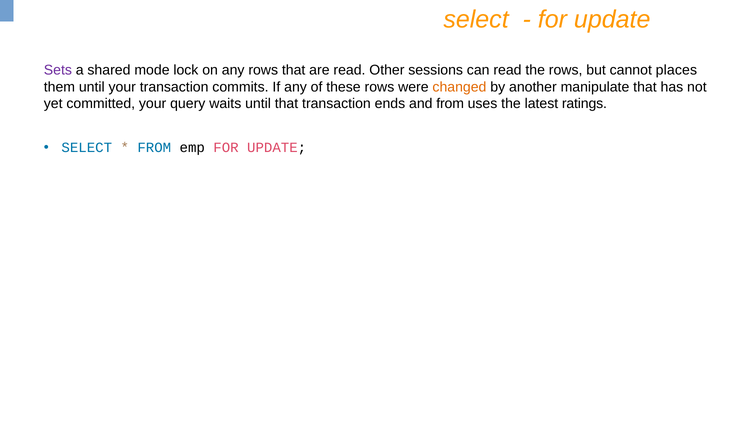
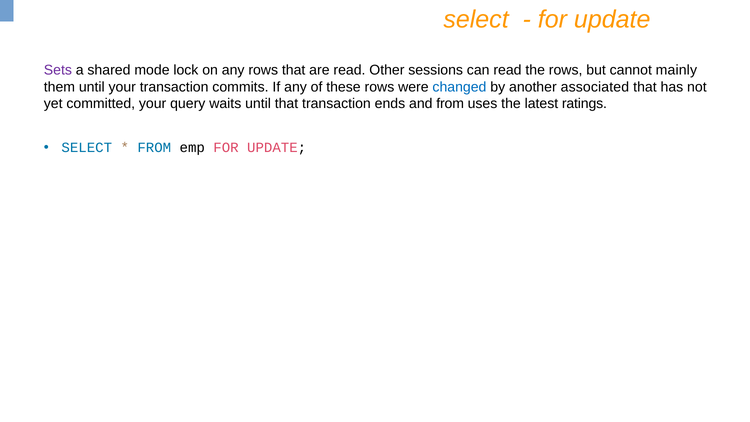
places: places -> mainly
changed colour: orange -> blue
manipulate: manipulate -> associated
